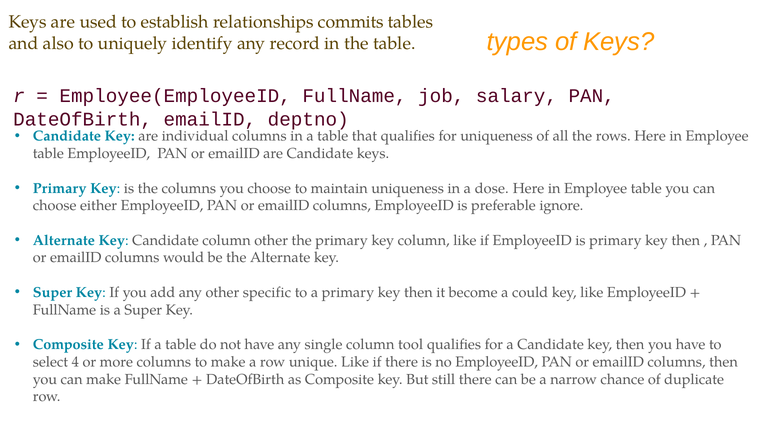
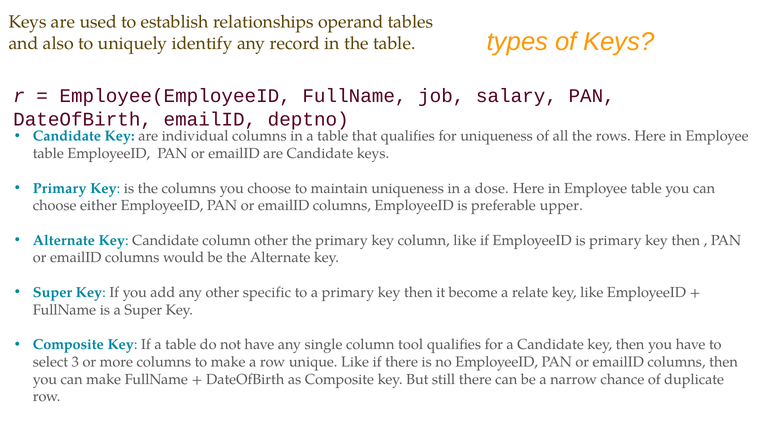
commits: commits -> operand
ignore: ignore -> upper
could: could -> relate
4: 4 -> 3
